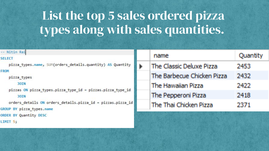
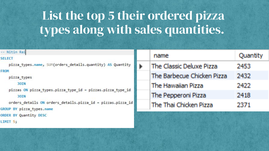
5 sales: sales -> their
